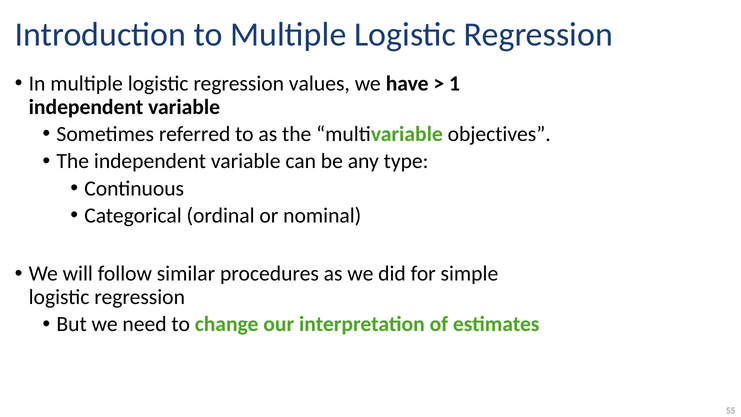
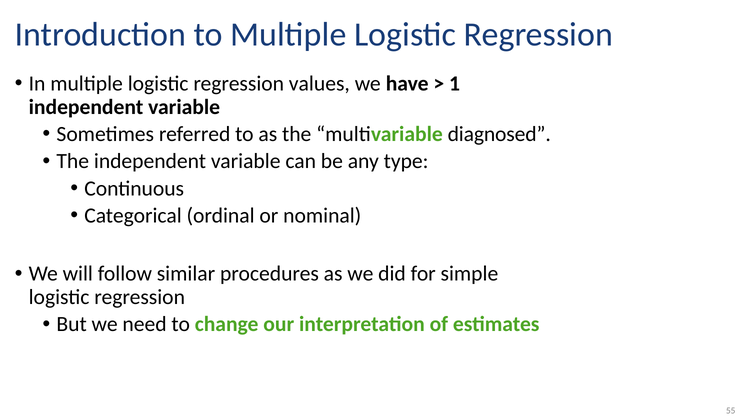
objectives: objectives -> diagnosed
